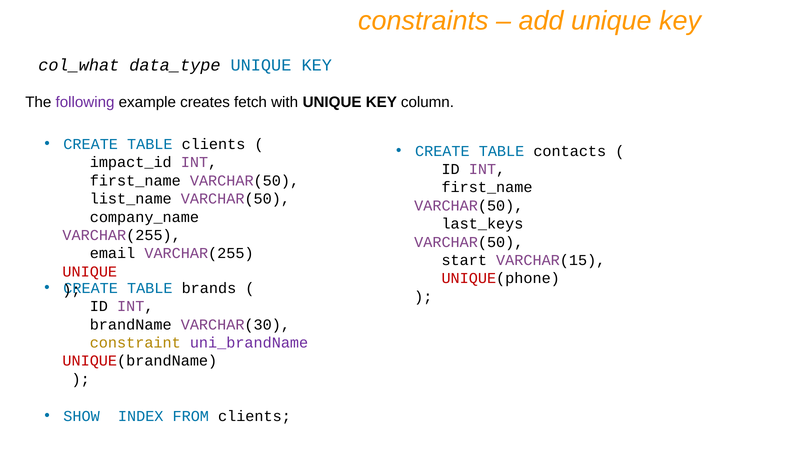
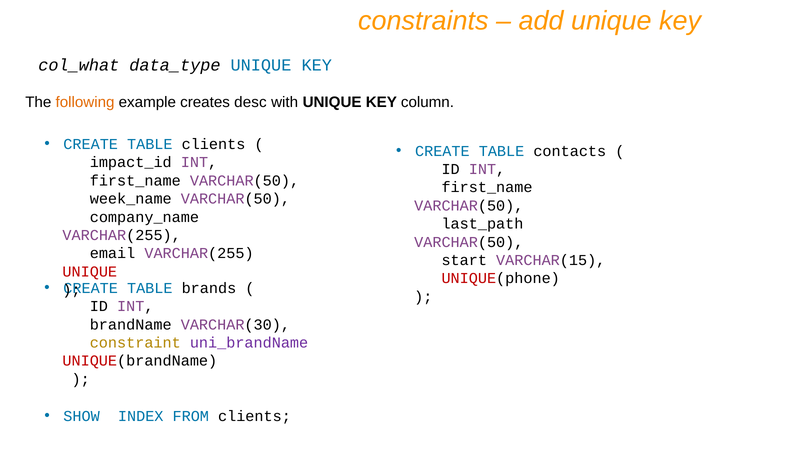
following colour: purple -> orange
fetch: fetch -> desc
list_name: list_name -> week_name
last_keys: last_keys -> last_path
